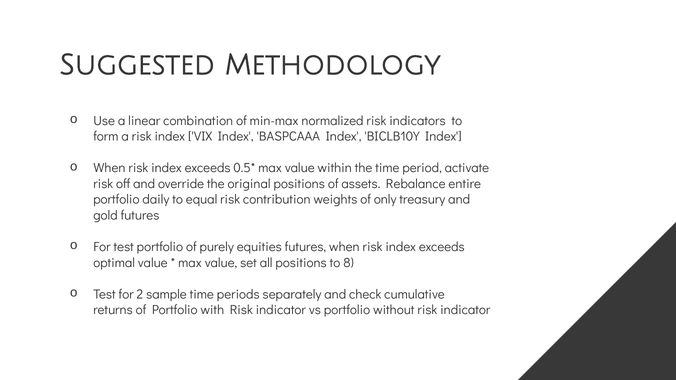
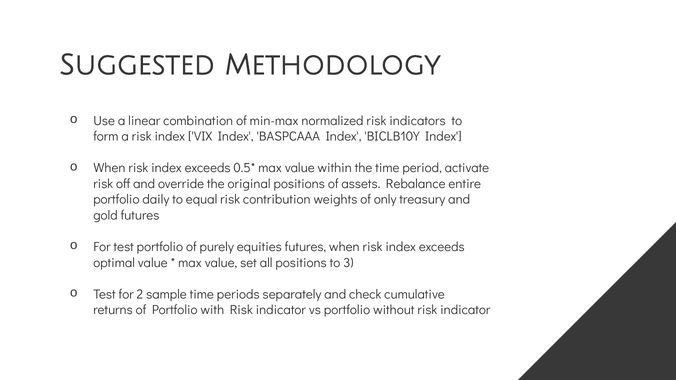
8: 8 -> 3
